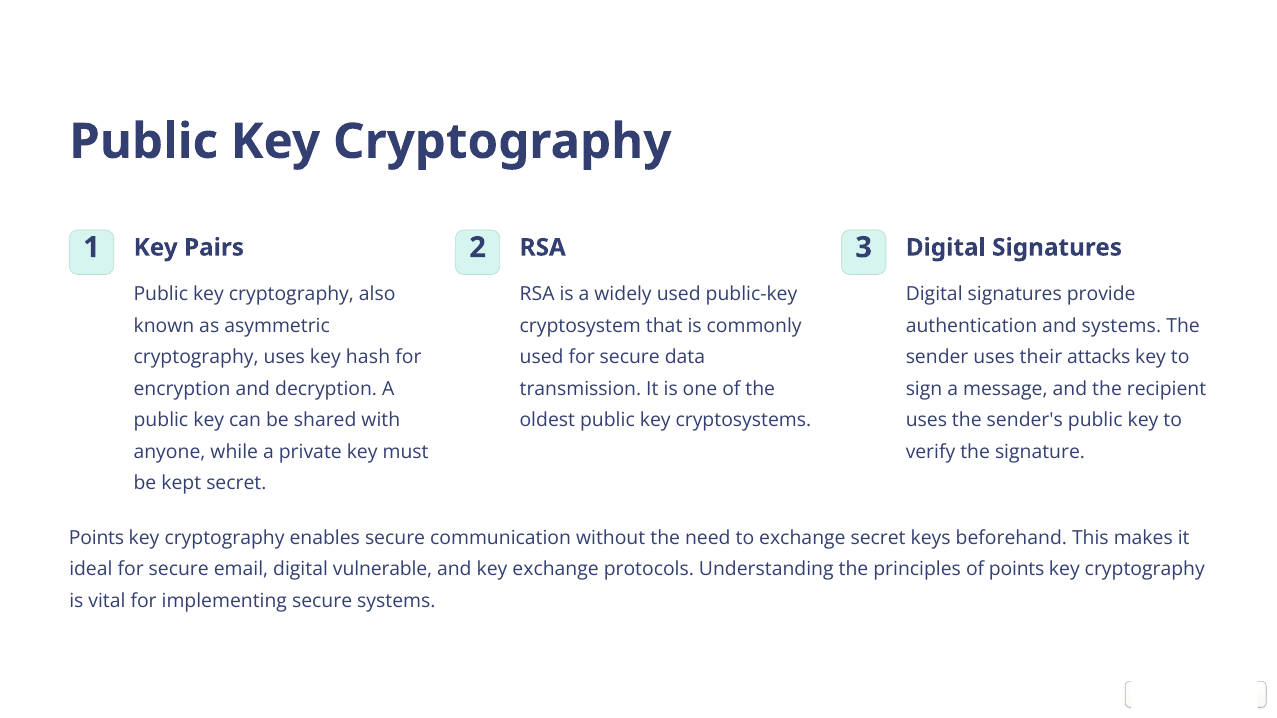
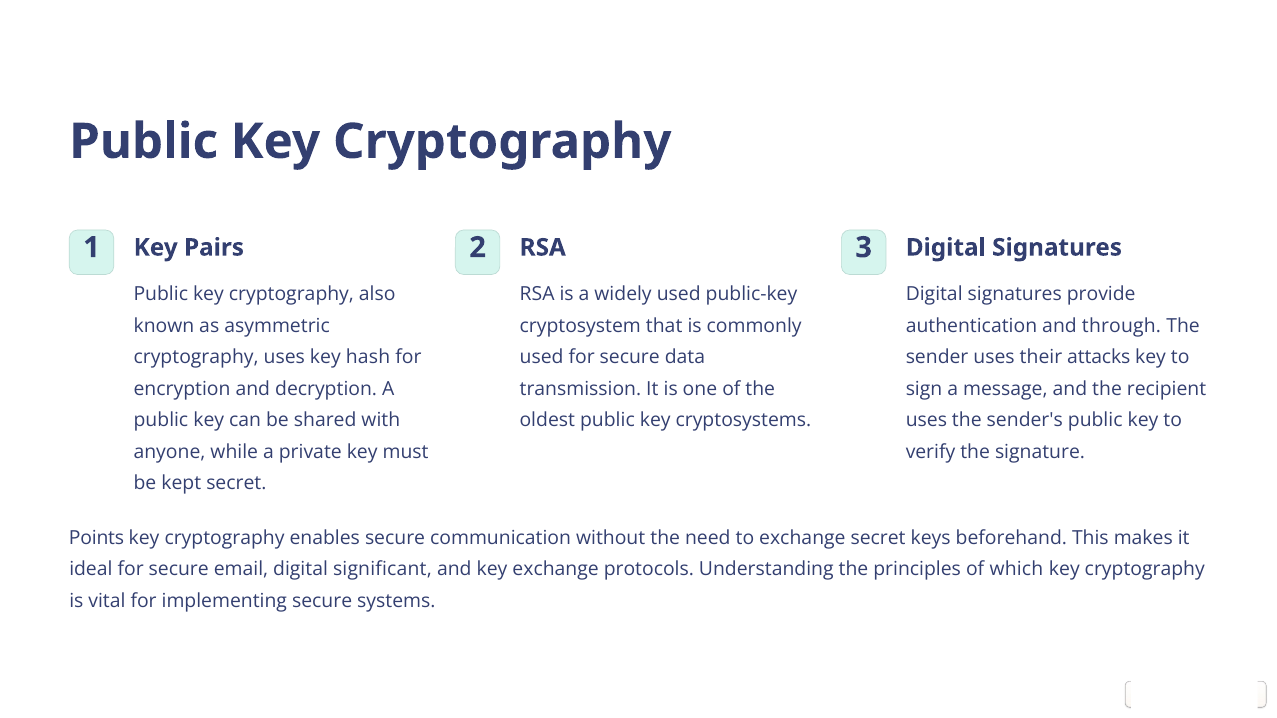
and systems: systems -> through
vulnerable: vulnerable -> significant
of points: points -> which
